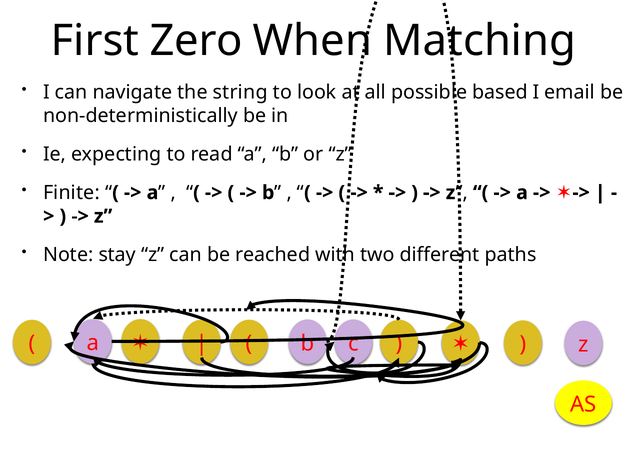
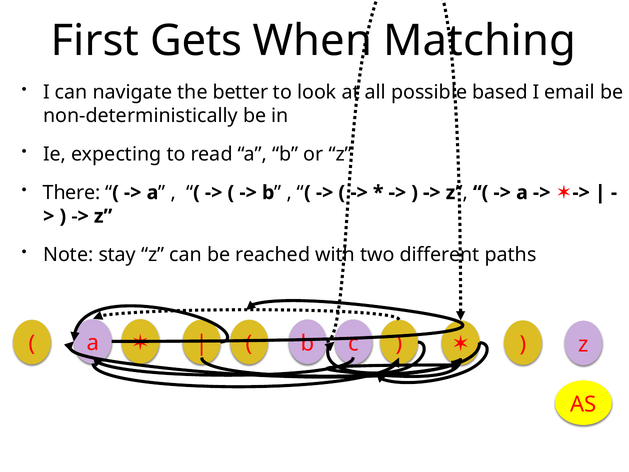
Zero: Zero -> Gets
string: string -> better
Finite: Finite -> There
